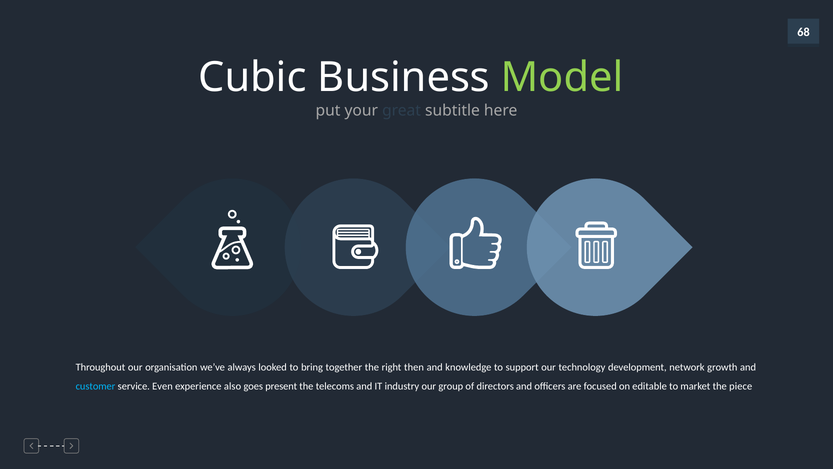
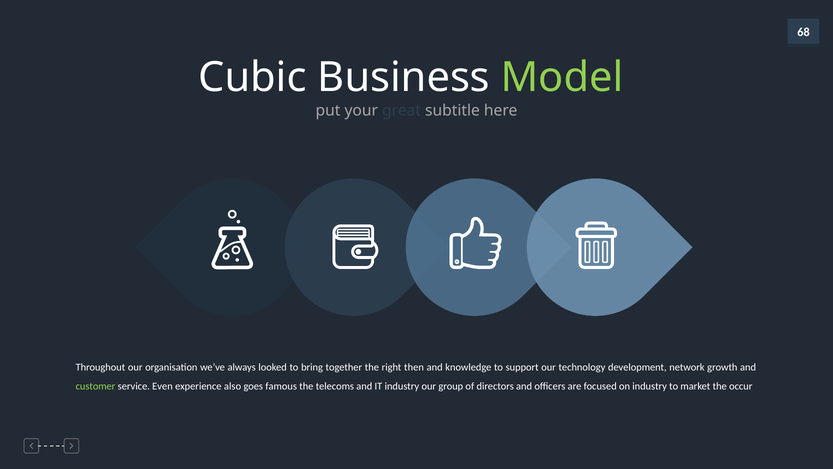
customer colour: light blue -> light green
present: present -> famous
on editable: editable -> industry
piece: piece -> occur
